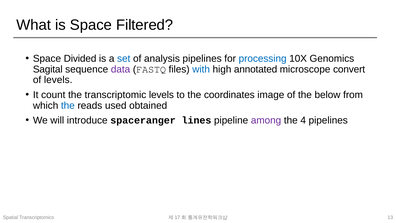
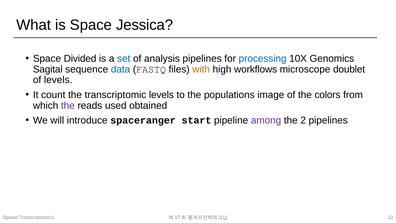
Filtered: Filtered -> Jessica
data colour: purple -> blue
with colour: blue -> orange
annotated: annotated -> workflows
convert: convert -> doublet
coordinates: coordinates -> populations
below: below -> colors
the at (68, 105) colour: blue -> purple
lines: lines -> start
4: 4 -> 2
